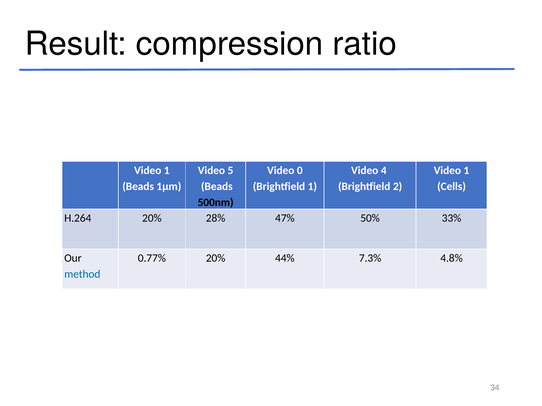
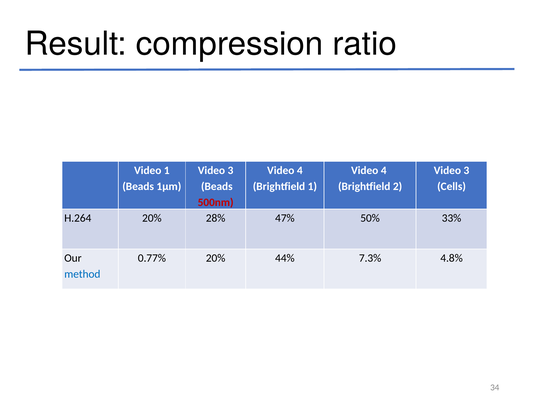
5 at (230, 171): 5 -> 3
0 at (300, 171): 0 -> 4
1 at (466, 171): 1 -> 3
500nm colour: black -> red
